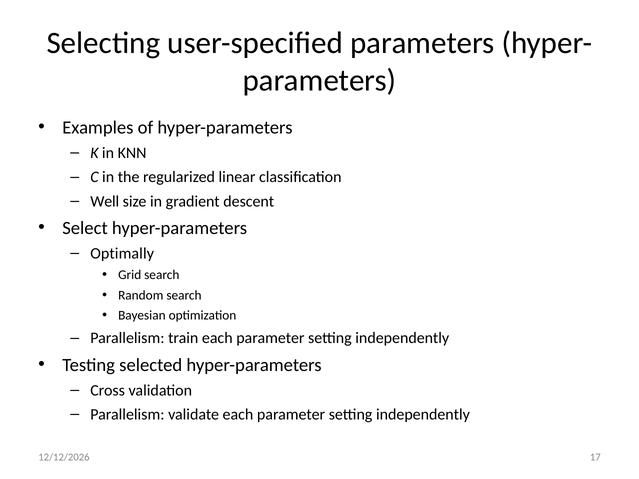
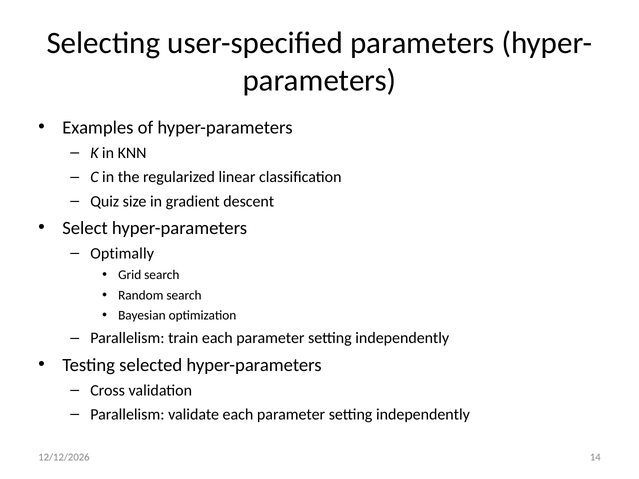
Well: Well -> Quiz
17: 17 -> 14
